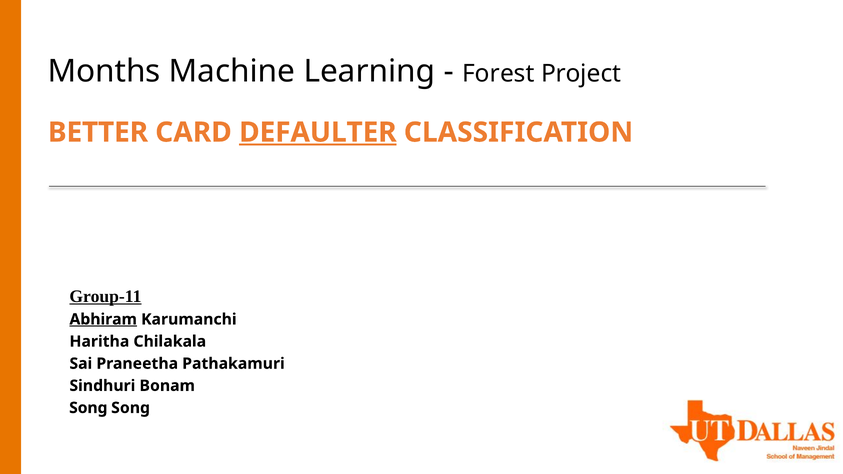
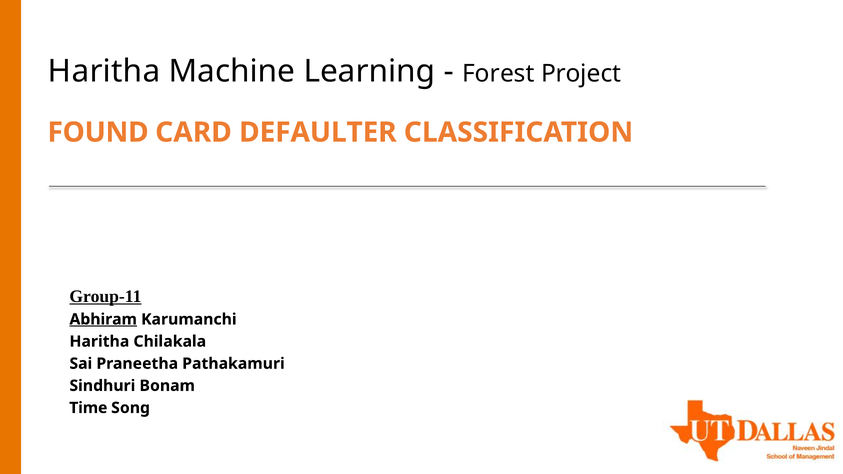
Months at (104, 72): Months -> Haritha
BETTER: BETTER -> FOUND
DEFAULTER underline: present -> none
Song at (88, 408): Song -> Time
